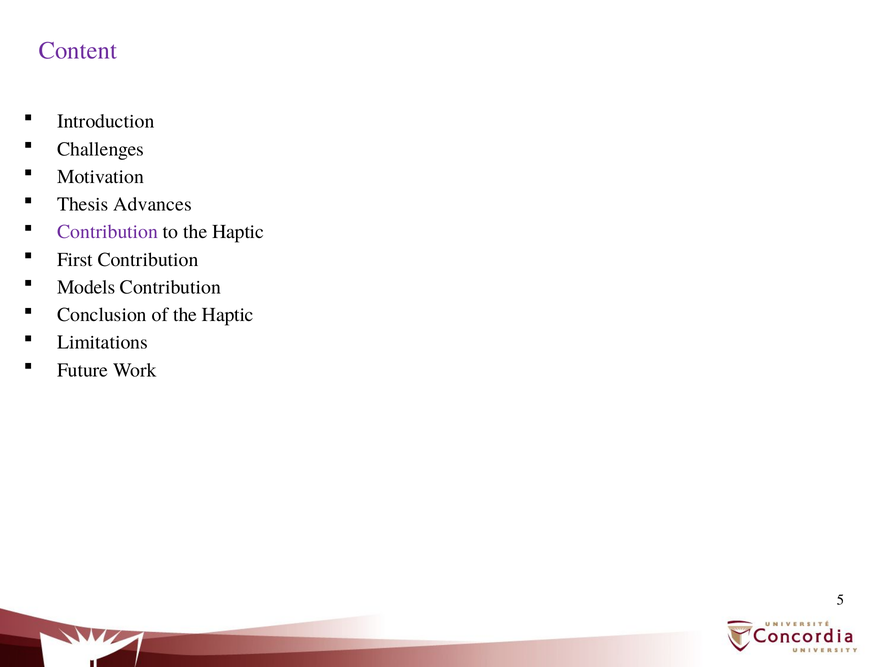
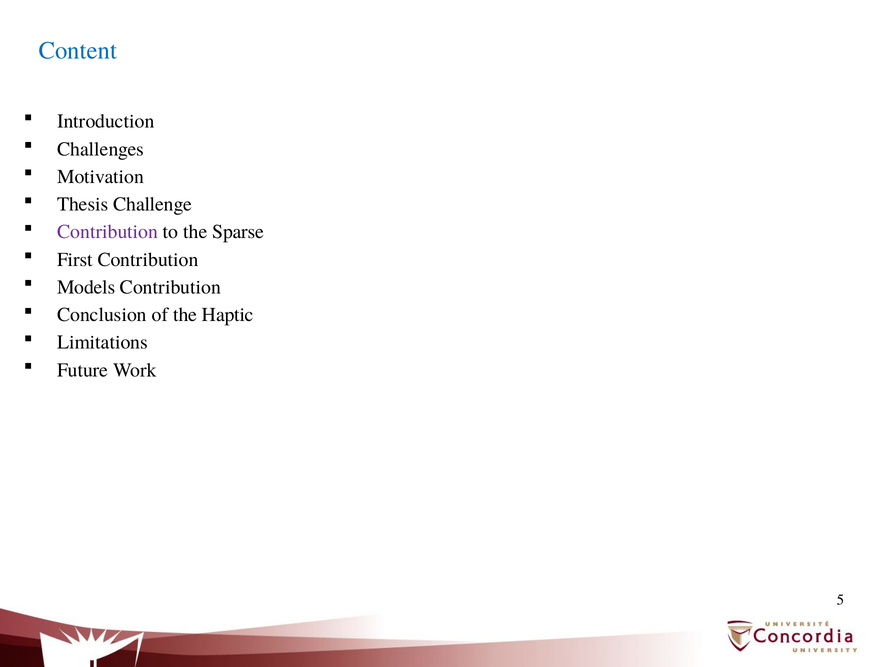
Content colour: purple -> blue
Advances: Advances -> Challenge
to the Haptic: Haptic -> Sparse
